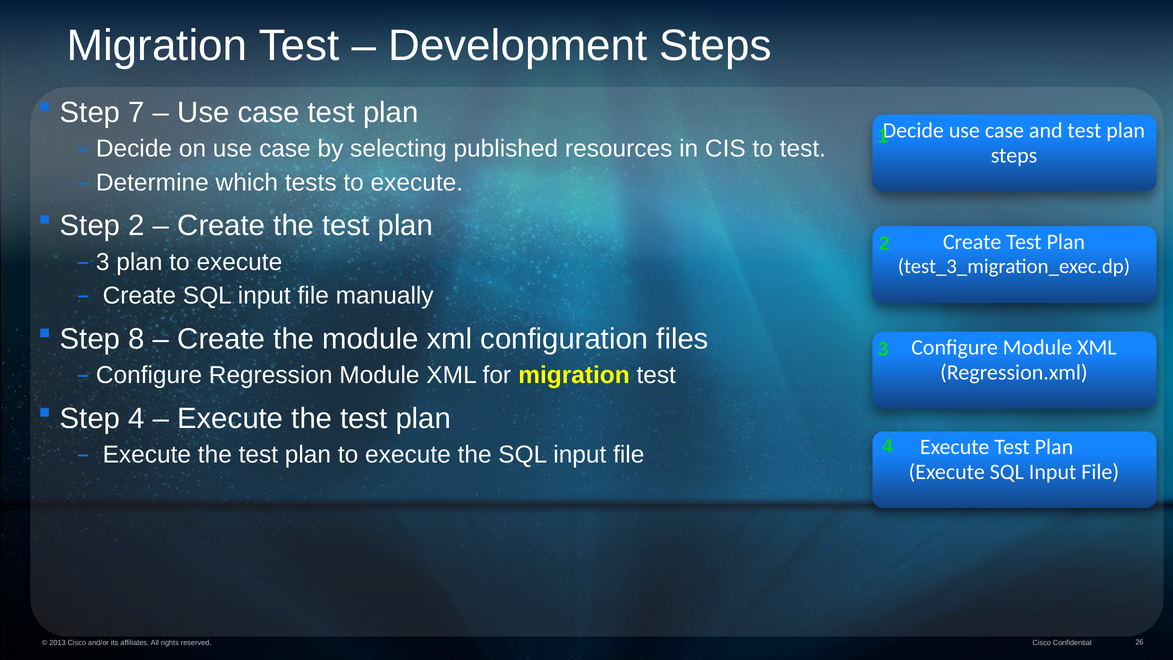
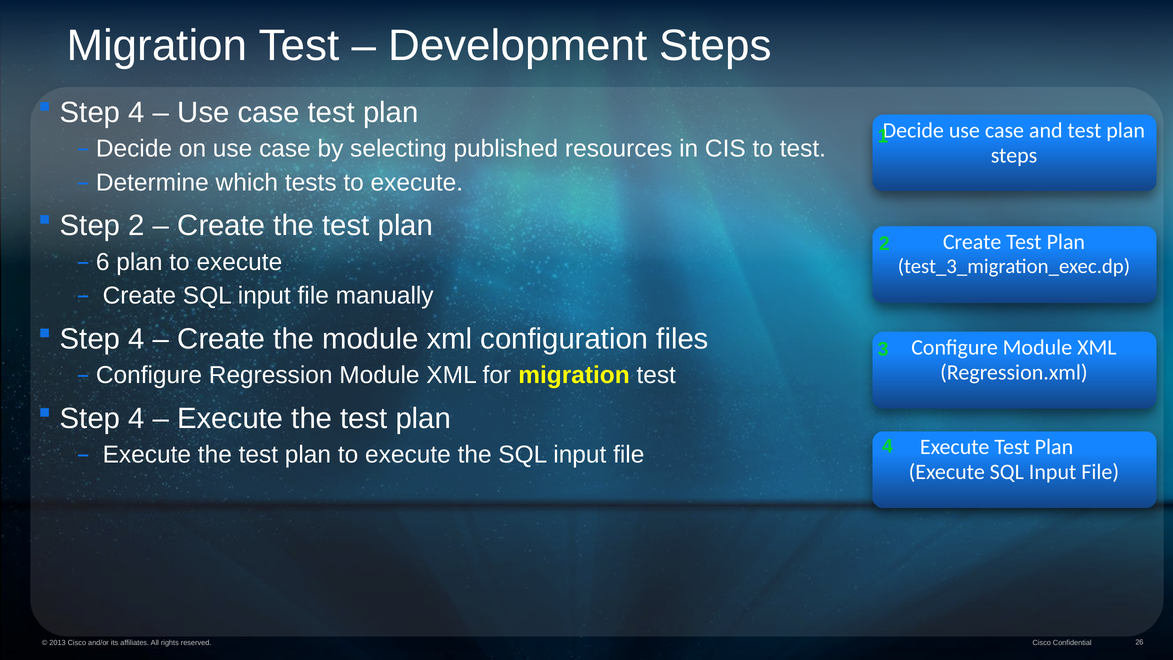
7 at (136, 113): 7 -> 4
3 at (103, 262): 3 -> 6
8 at (136, 339): 8 -> 4
